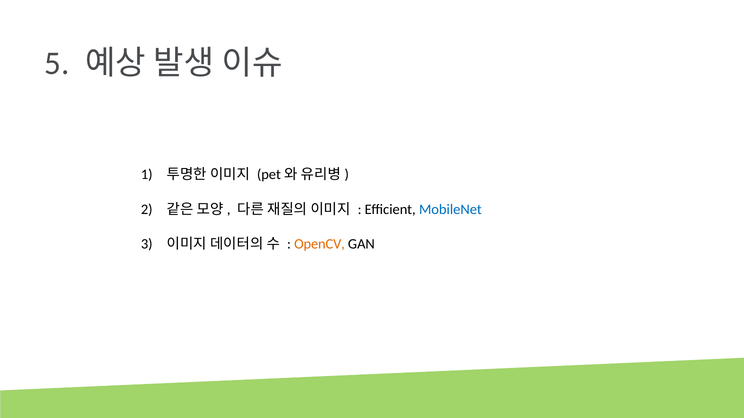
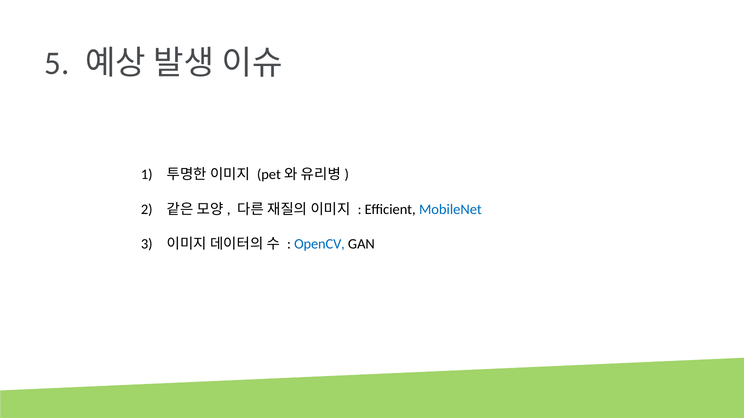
OpenCV colour: orange -> blue
